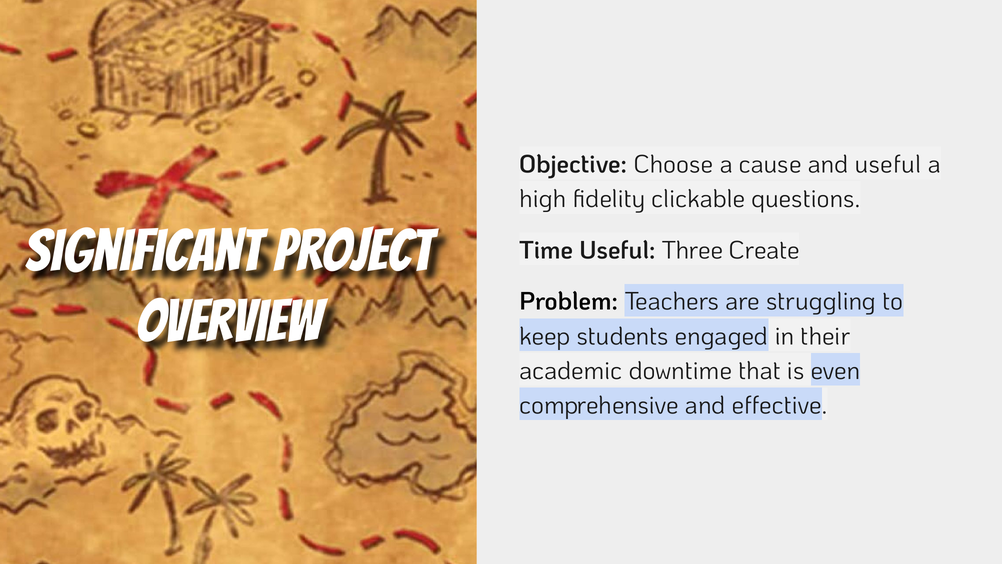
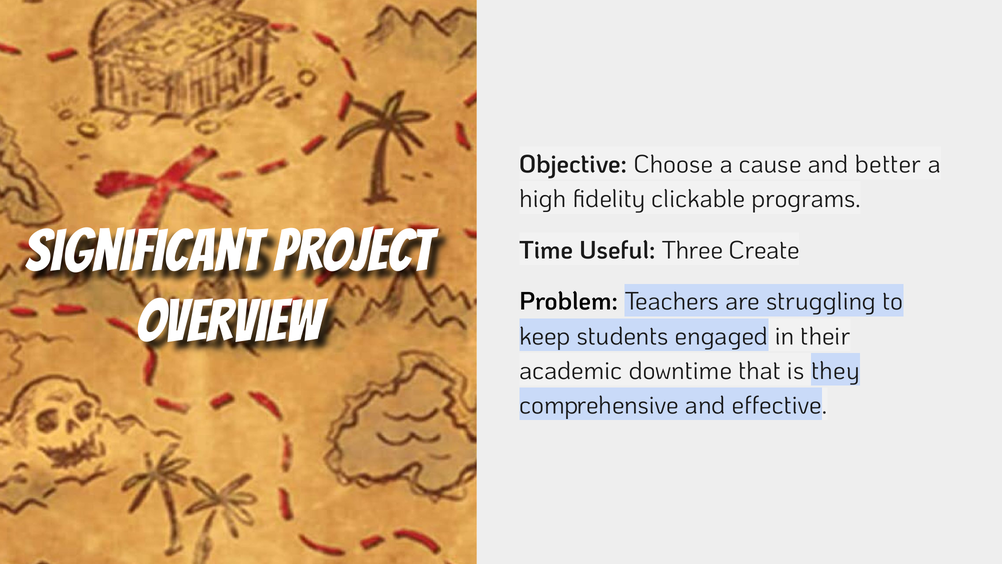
useful at (888, 164): useful -> better
questions: questions -> programs
even: even -> they
